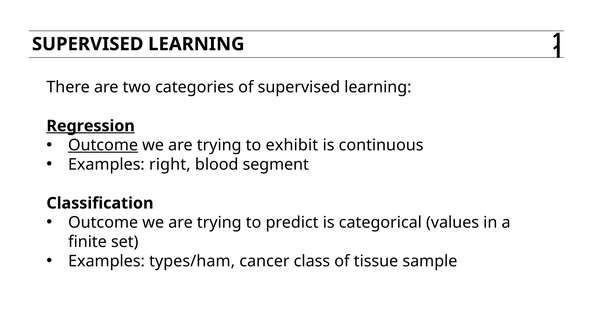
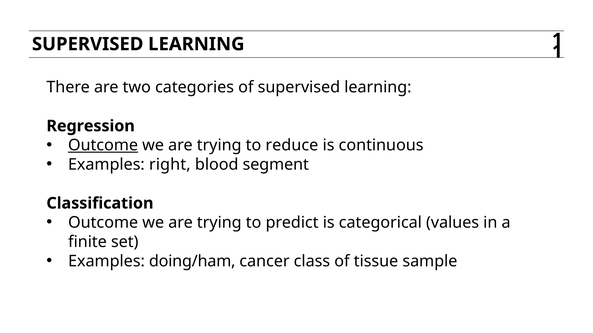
Regression underline: present -> none
exhibit: exhibit -> reduce
types/ham: types/ham -> doing/ham
